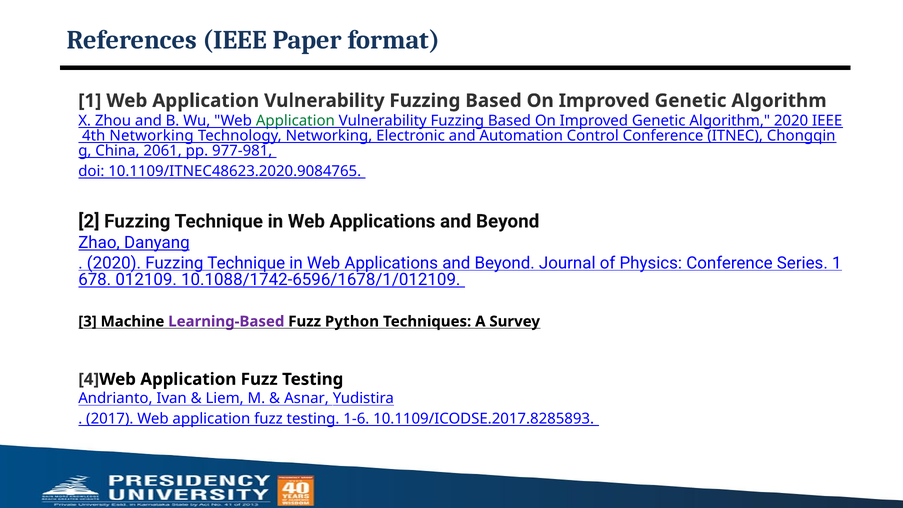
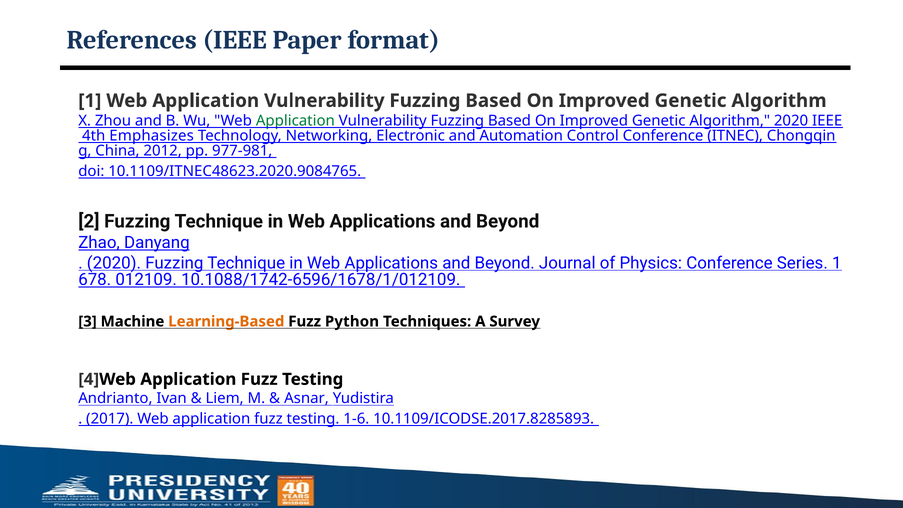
4th Networking: Networking -> Emphasizes
2061: 2061 -> 2012
Learning-Based colour: purple -> orange
